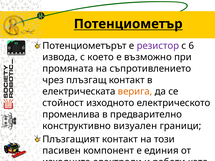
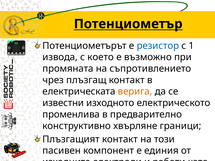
резистор colour: purple -> blue
6: 6 -> 1
стойност: стойност -> известни
визуален: визуален -> хвърляне
